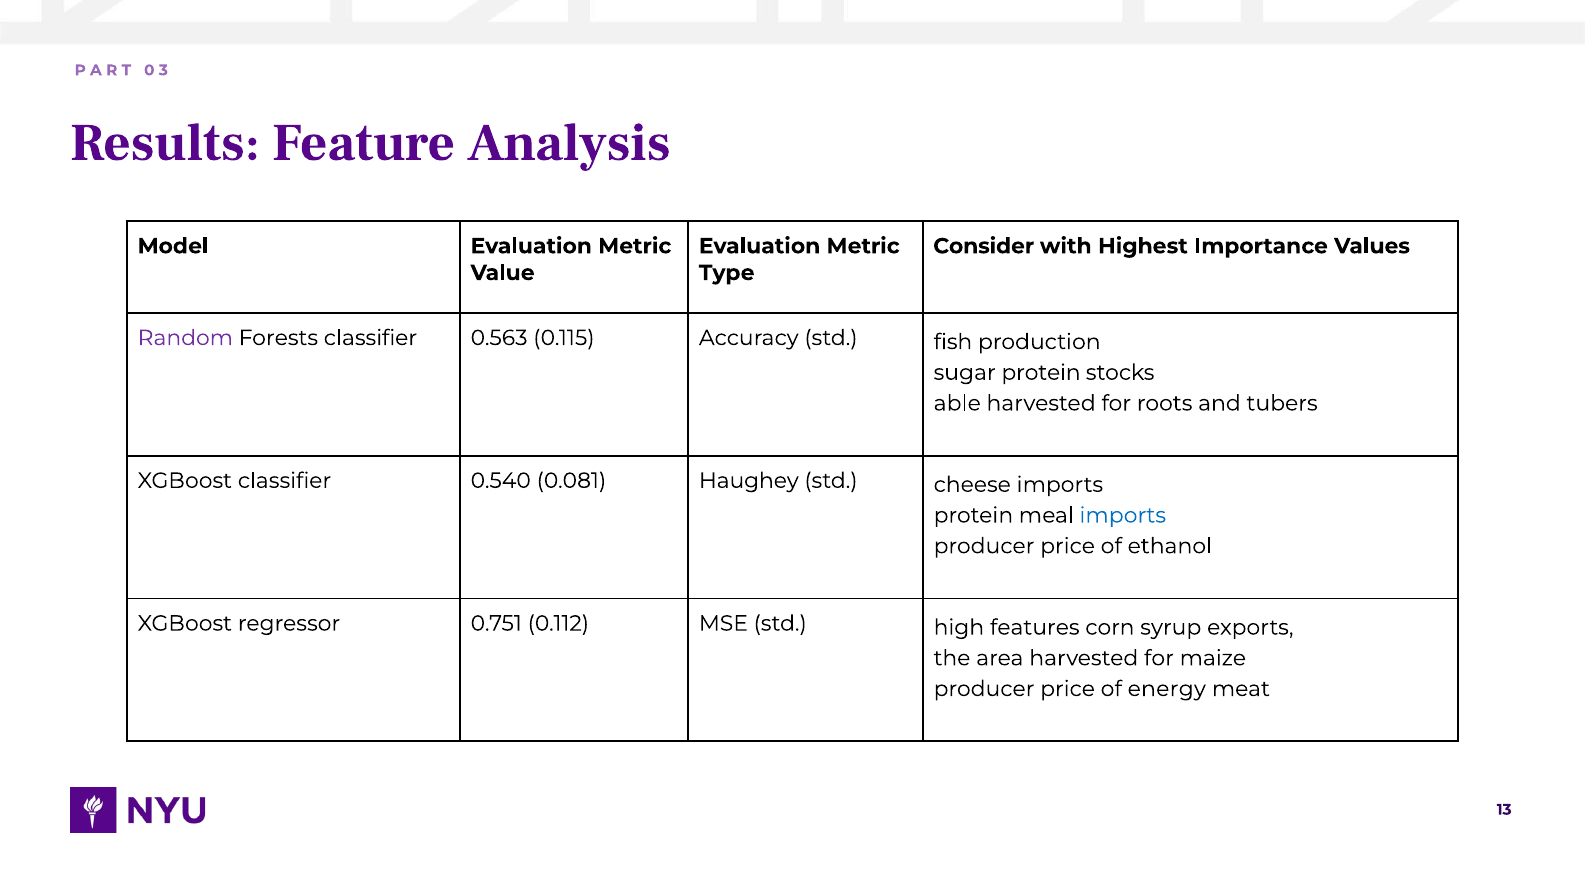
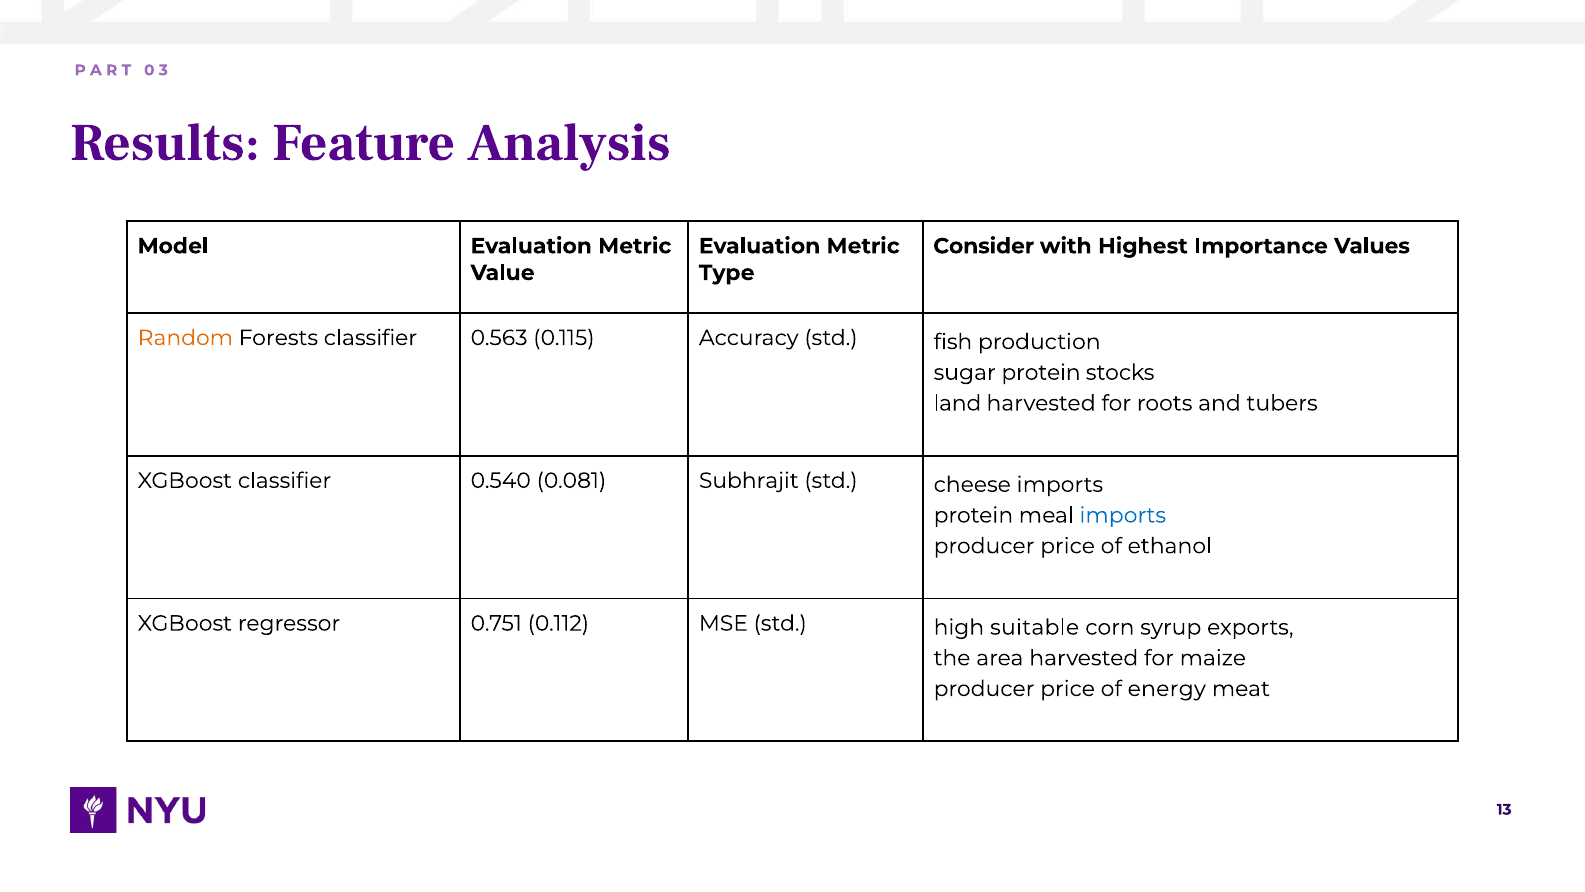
Random colour: purple -> orange
able: able -> land
Haughey: Haughey -> Subhrajit
features: features -> suitable
